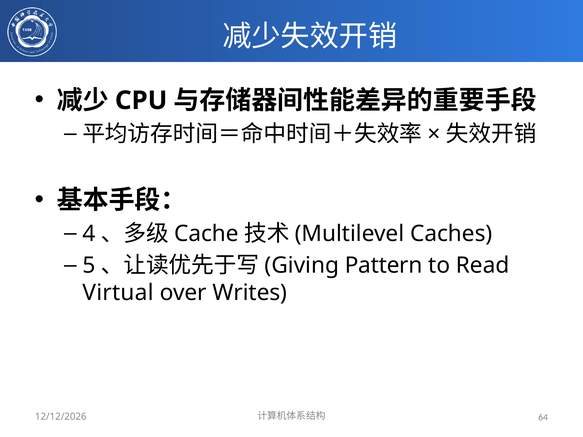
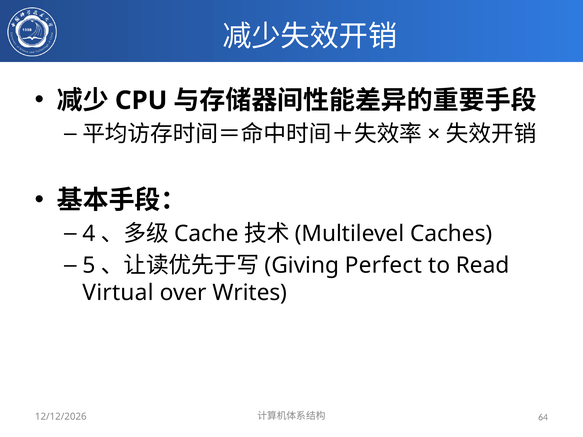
Pattern: Pattern -> Perfect
